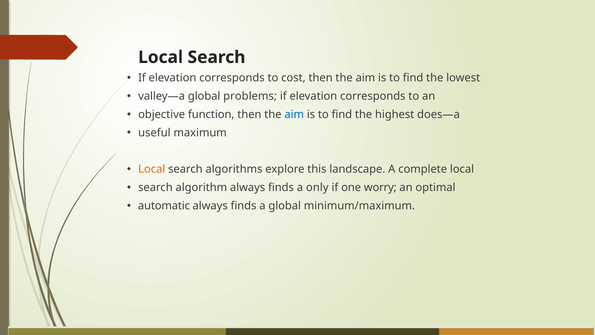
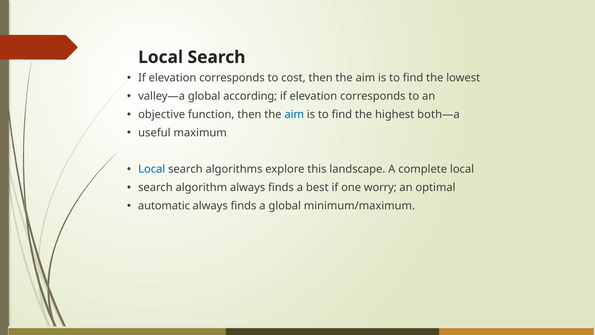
problems: problems -> according
does—a: does—a -> both—a
Local at (152, 169) colour: orange -> blue
only: only -> best
